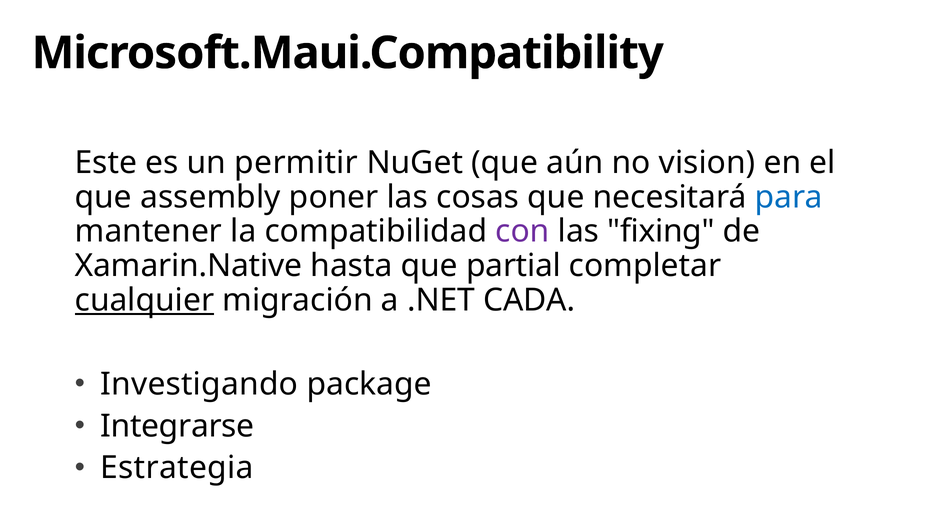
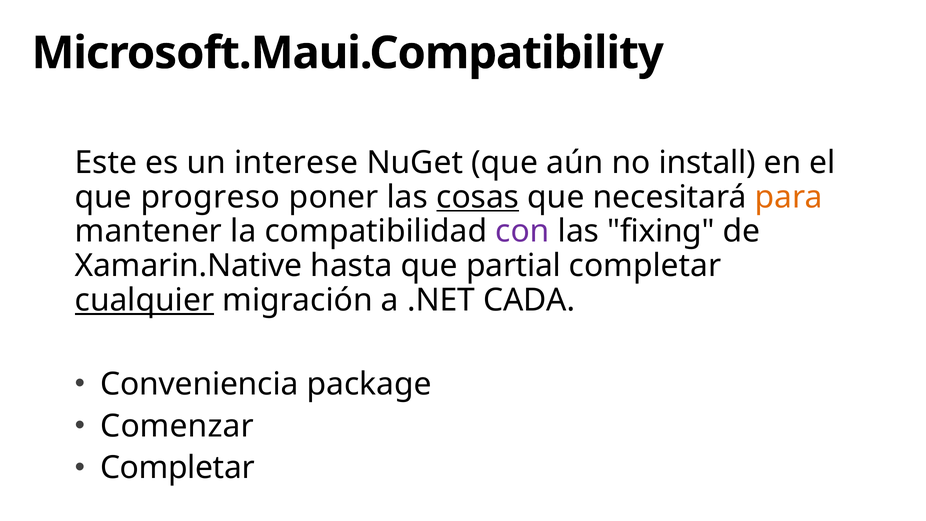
permitir: permitir -> interese
vision: vision -> install
assembly: assembly -> progreso
cosas underline: none -> present
para colour: blue -> orange
Investigando: Investigando -> Conveniencia
Integrarse: Integrarse -> Comenzar
Estrategia at (177, 468): Estrategia -> Completar
